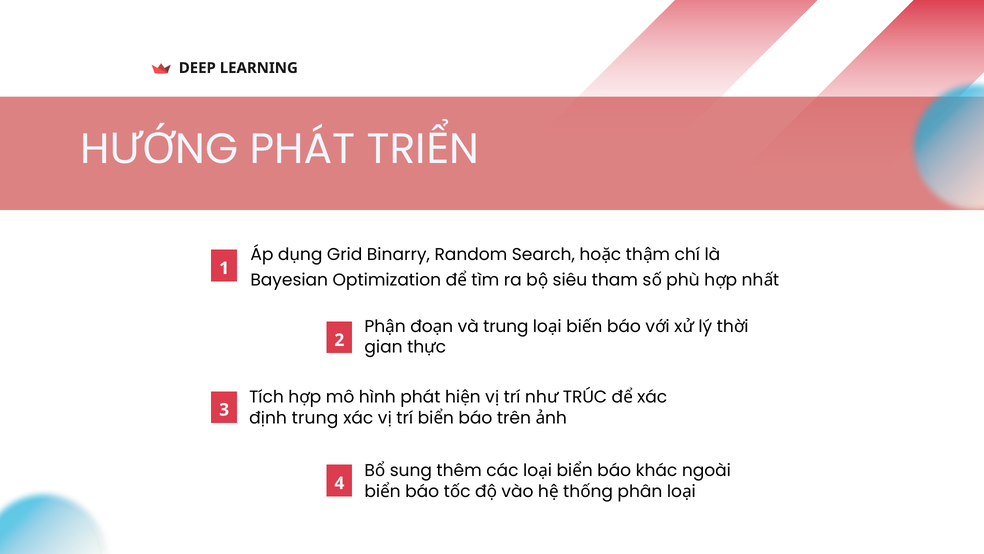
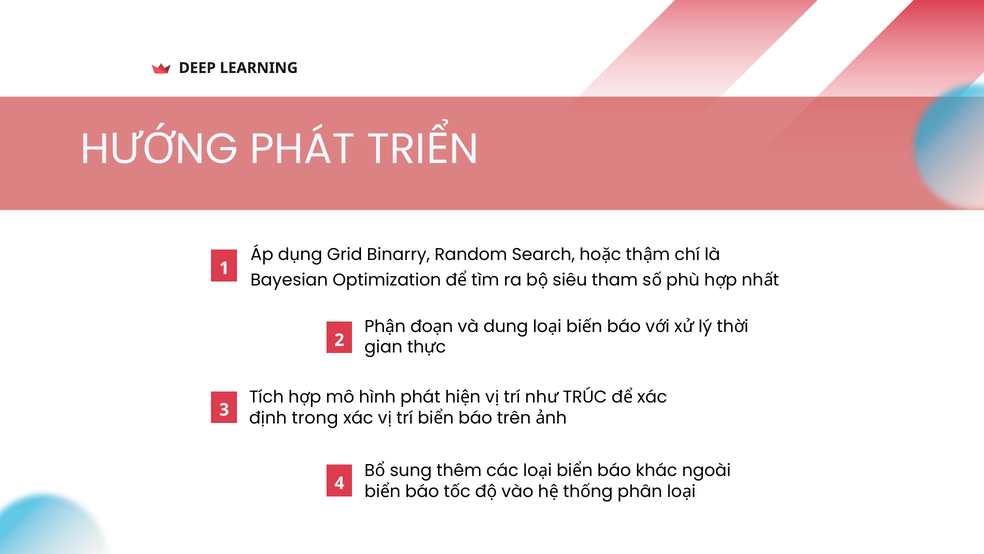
và trung: trung -> dung
trung at (315, 417): trung -> trong
